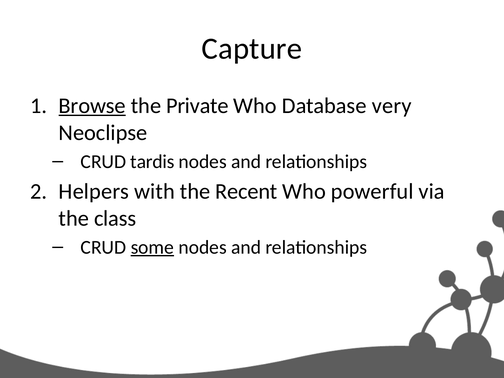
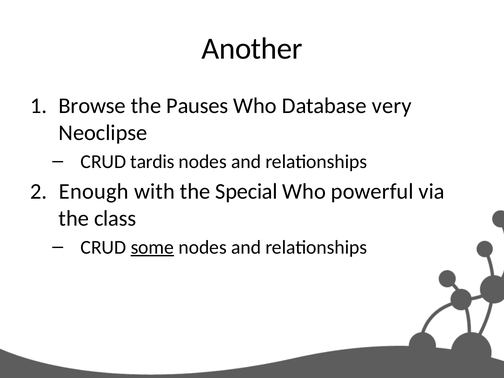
Capture: Capture -> Another
Browse underline: present -> none
Private: Private -> Pauses
Helpers: Helpers -> Enough
Recent: Recent -> Special
